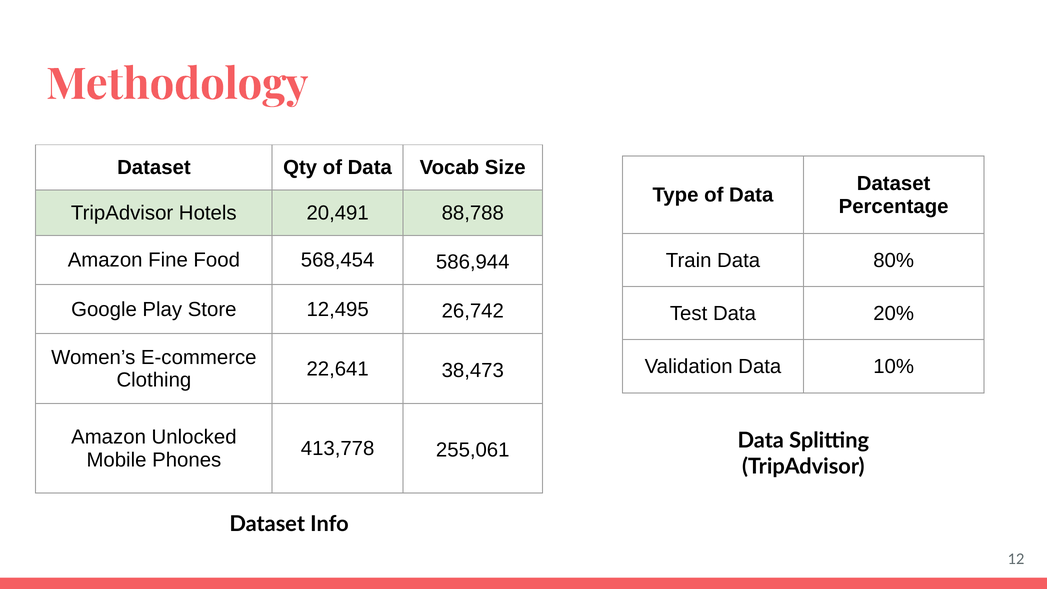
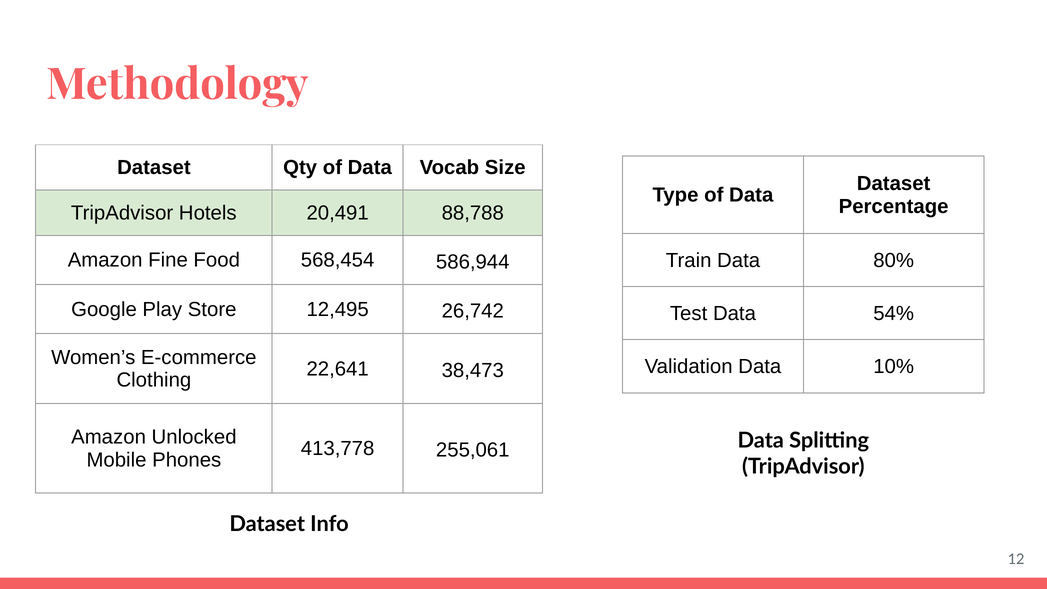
20%: 20% -> 54%
